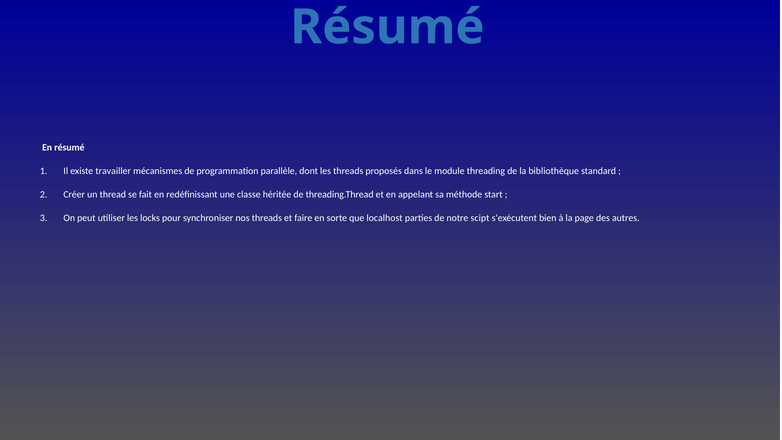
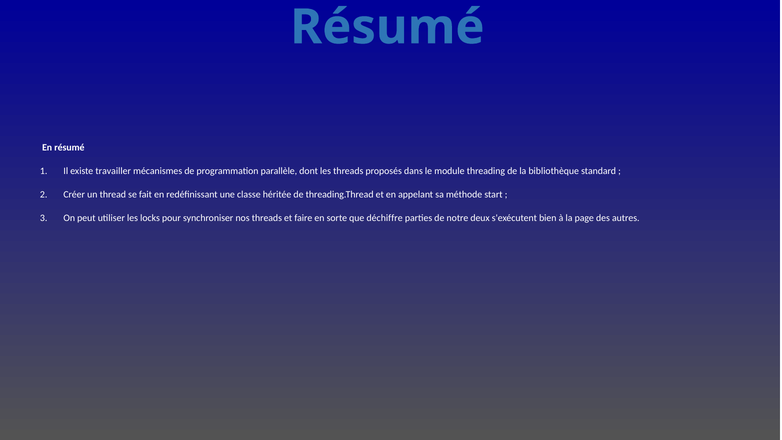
localhost: localhost -> déchiffre
scipt: scipt -> deux
